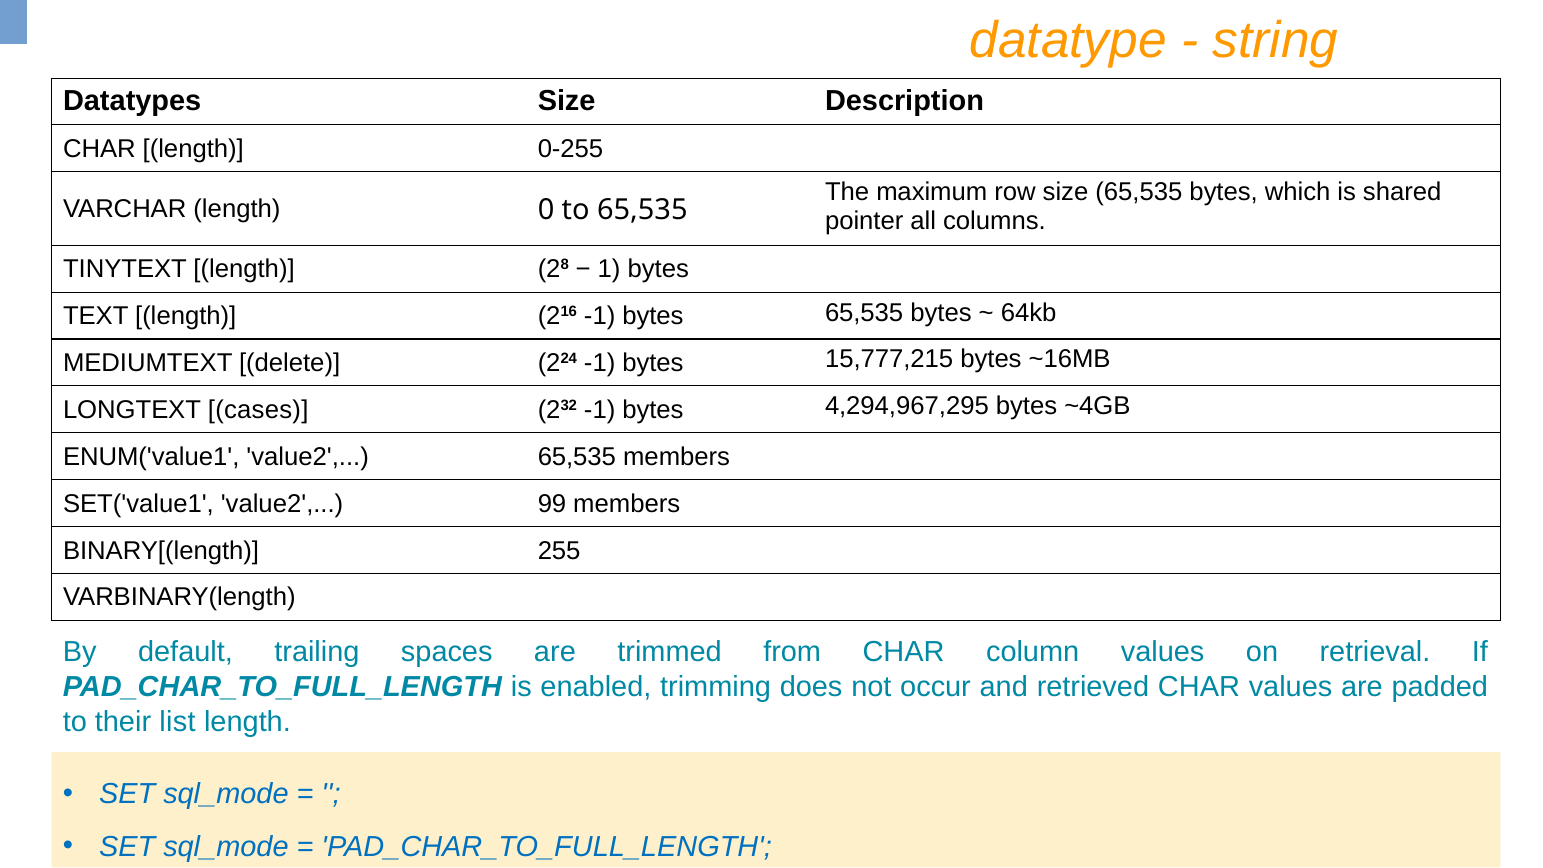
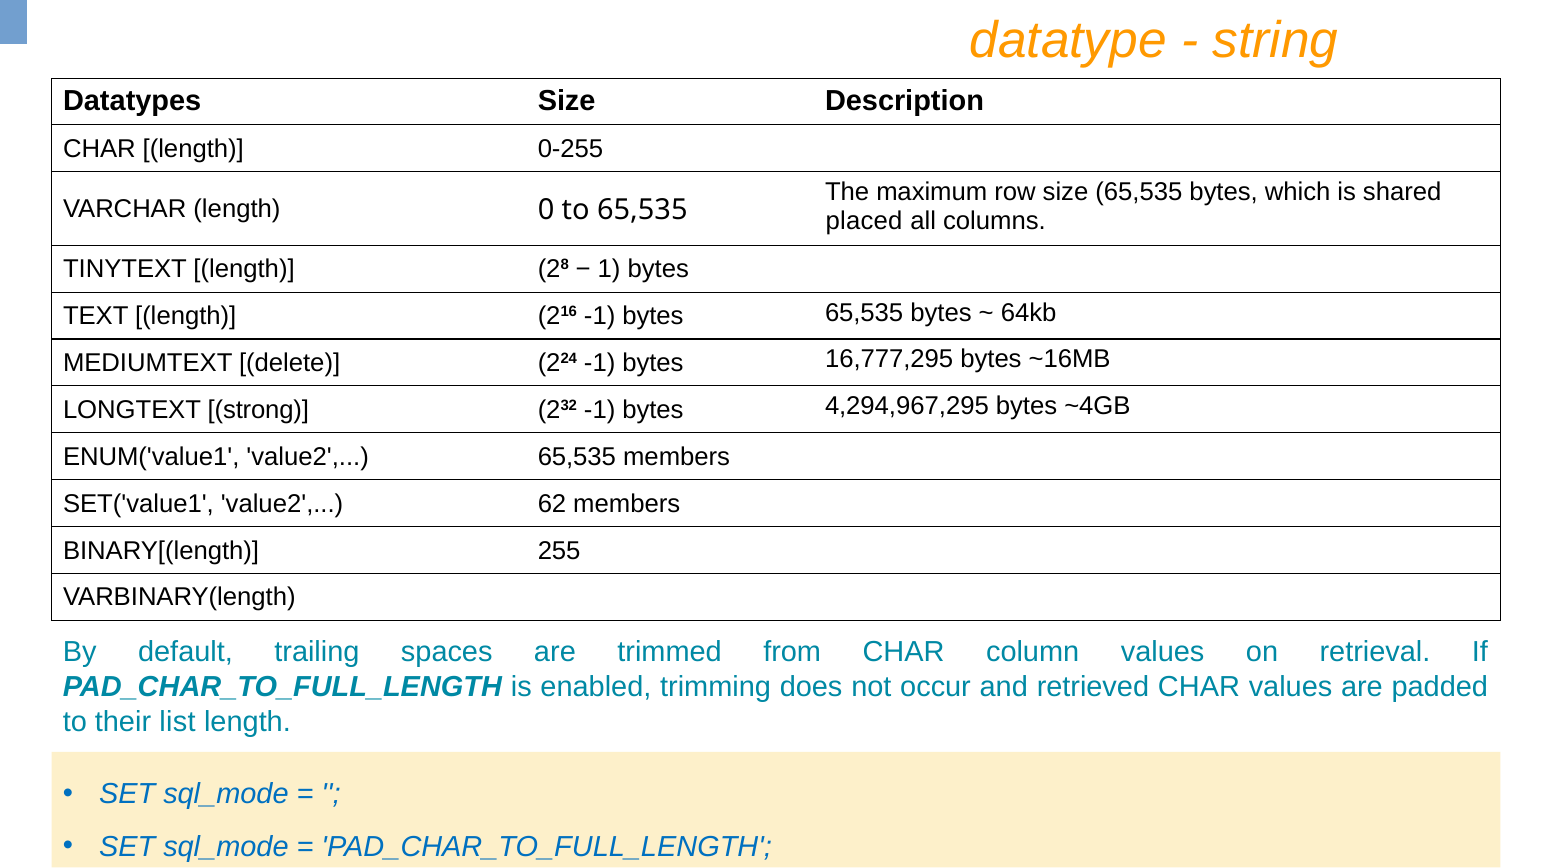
pointer: pointer -> placed
15,777,215: 15,777,215 -> 16,777,295
cases: cases -> strong
99: 99 -> 62
